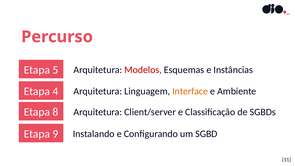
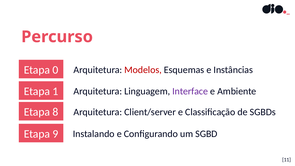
5: 5 -> 0
4: 4 -> 1
Interface colour: orange -> purple
